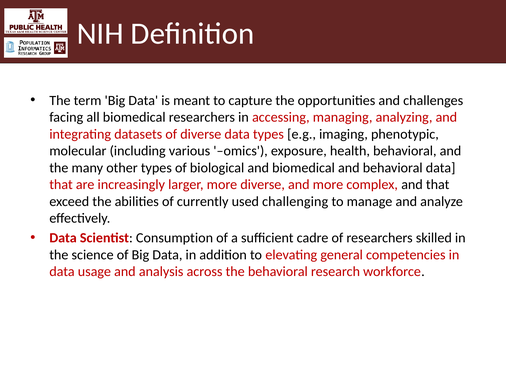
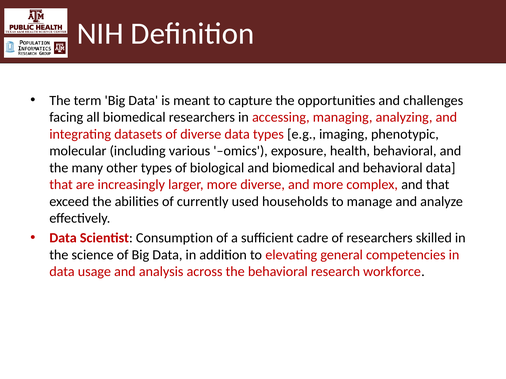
challenging: challenging -> households
